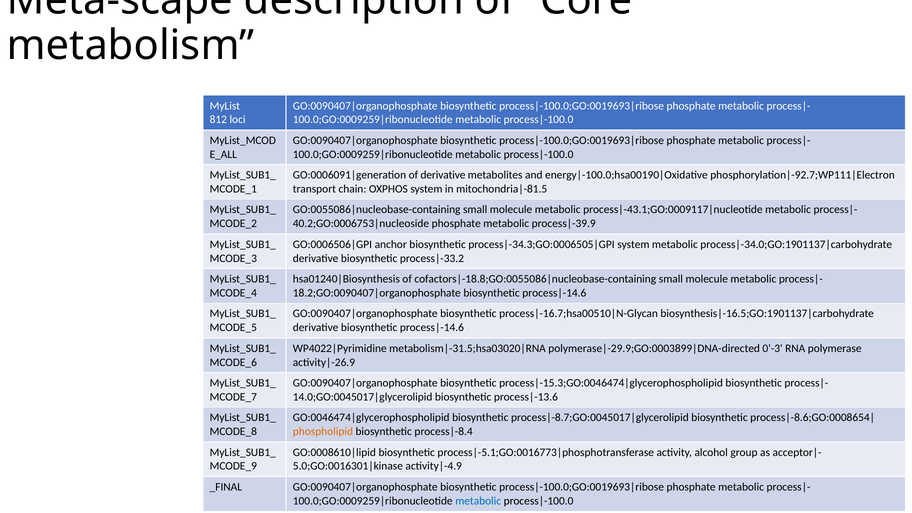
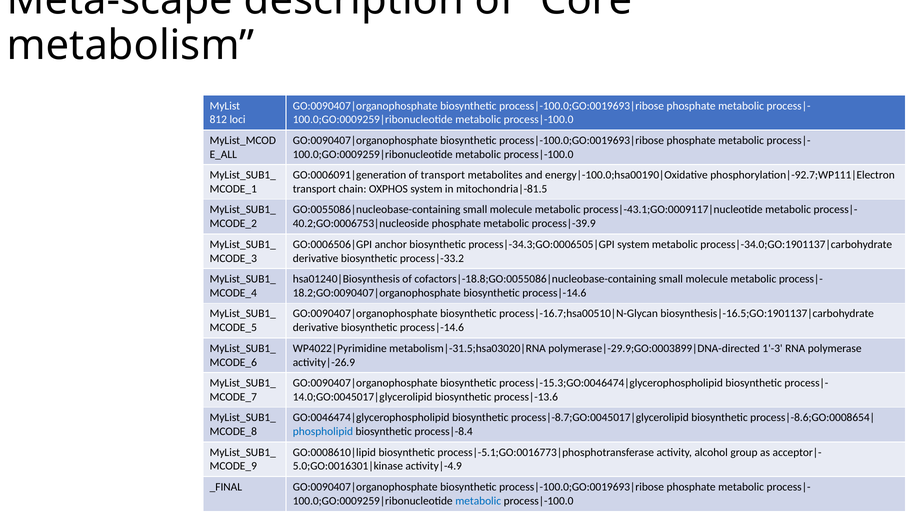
of derivative: derivative -> transport
0'-3: 0'-3 -> 1'-3
phospholipid colour: orange -> blue
